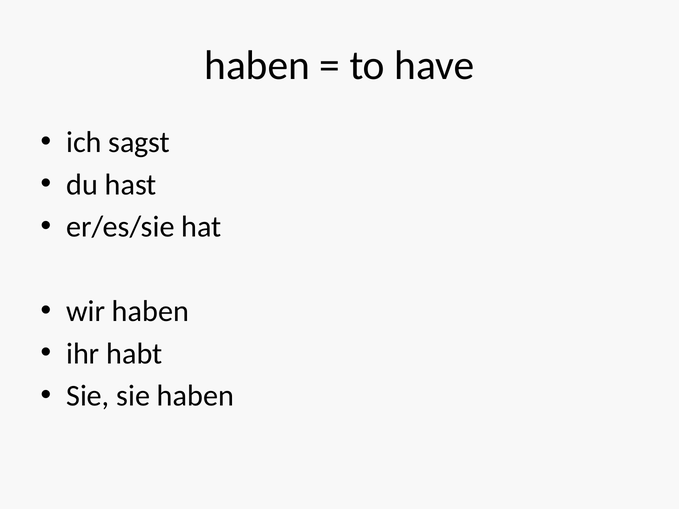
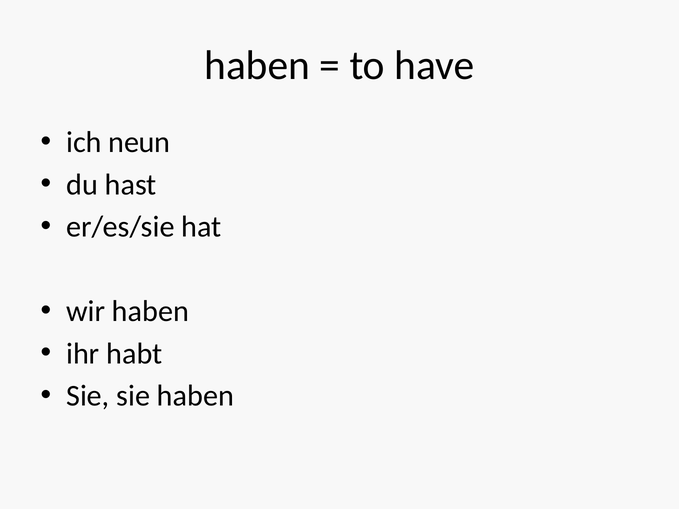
sagst: sagst -> neun
